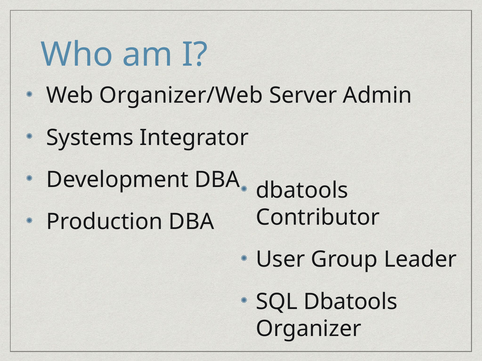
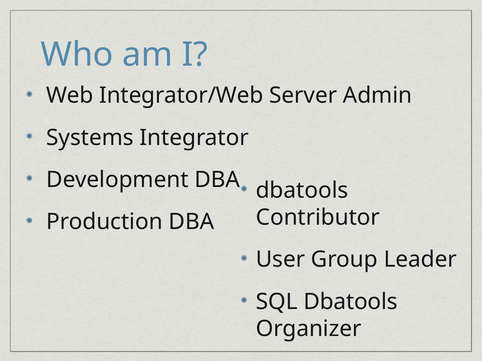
Organizer/Web: Organizer/Web -> Integrator/Web
